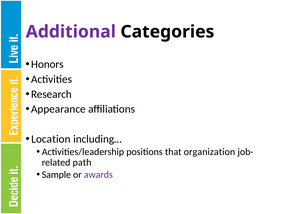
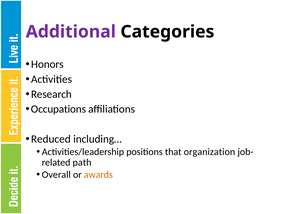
Appearance: Appearance -> Occupations
Location: Location -> Reduced
Sample: Sample -> Overall
awards colour: purple -> orange
